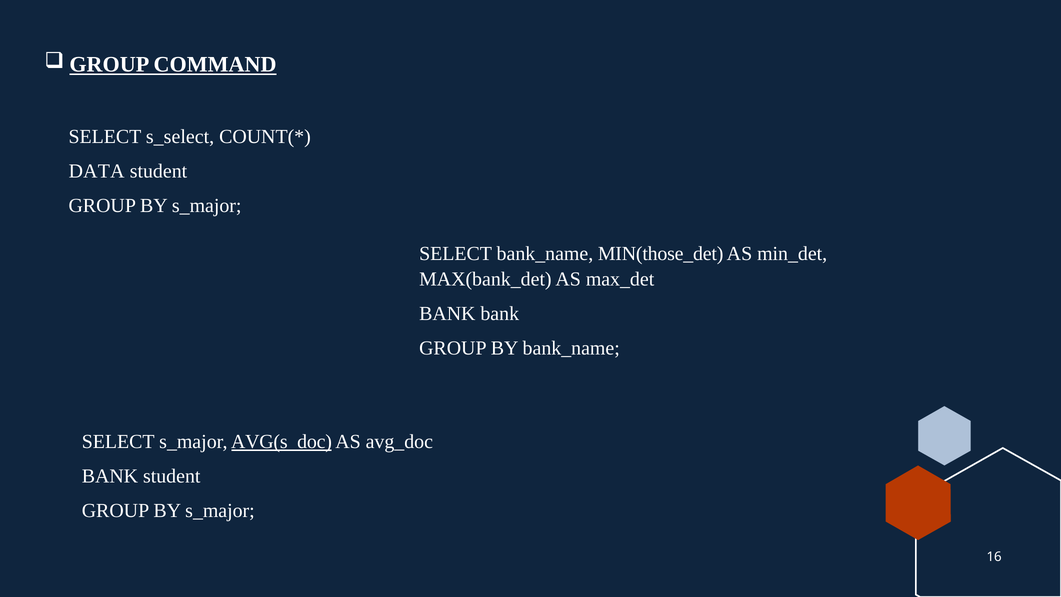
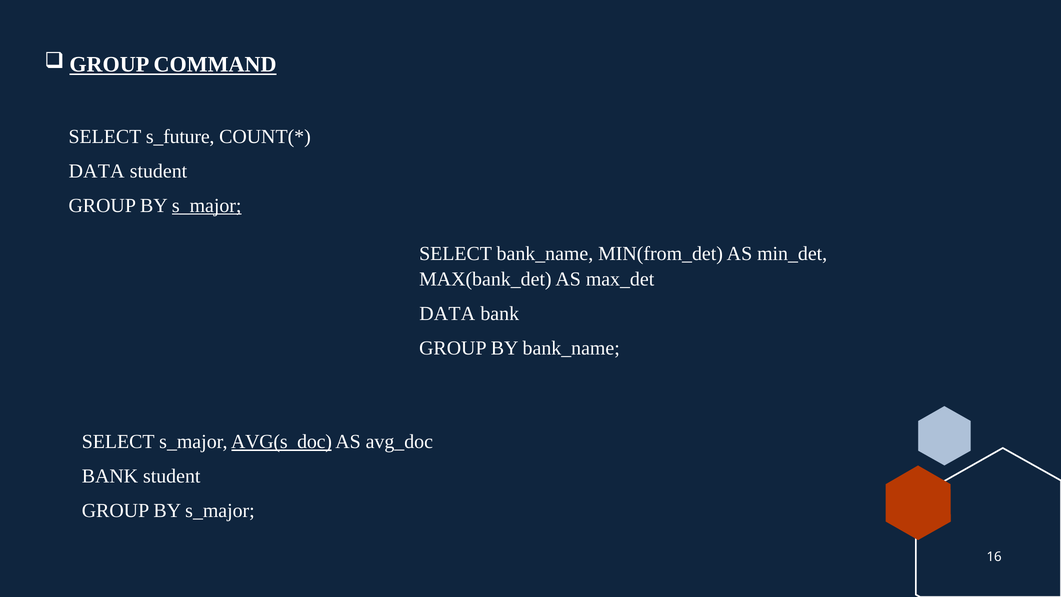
s_select: s_select -> s_future
s_major at (207, 205) underline: none -> present
MIN(those_det: MIN(those_det -> MIN(from_det
BANK at (447, 314): BANK -> DATA
